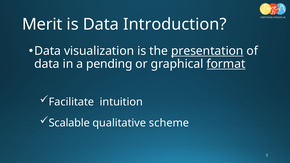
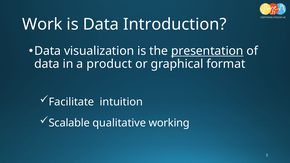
Merit: Merit -> Work
pending: pending -> product
format underline: present -> none
scheme: scheme -> working
